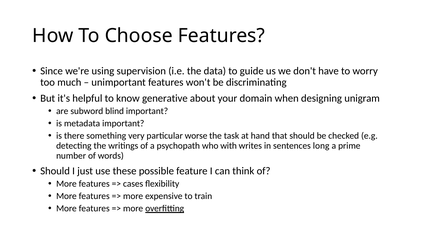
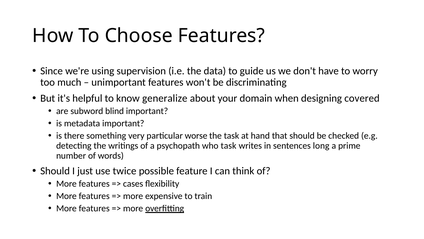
generative: generative -> generalize
unigram: unigram -> covered
who with: with -> task
these: these -> twice
